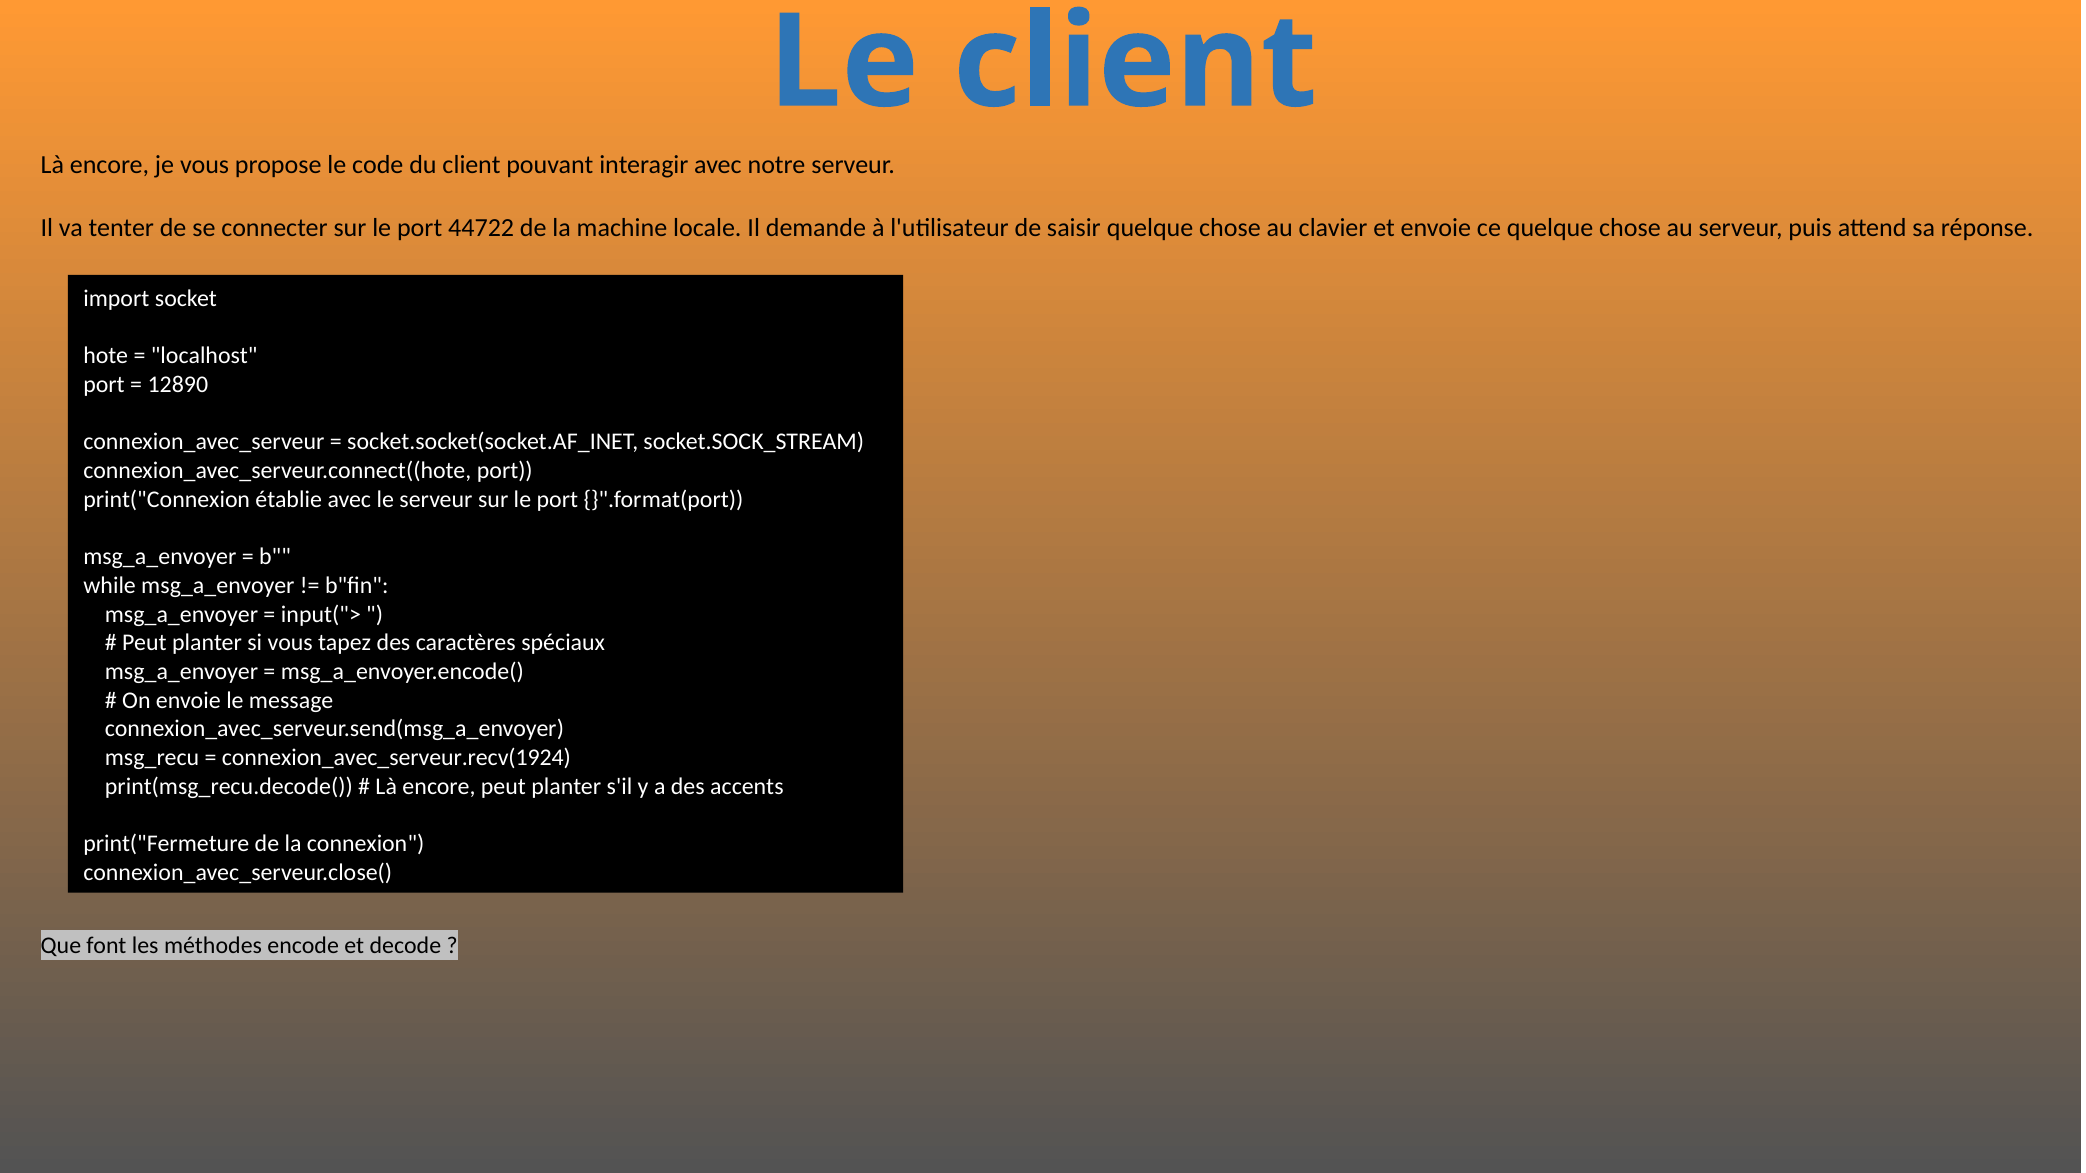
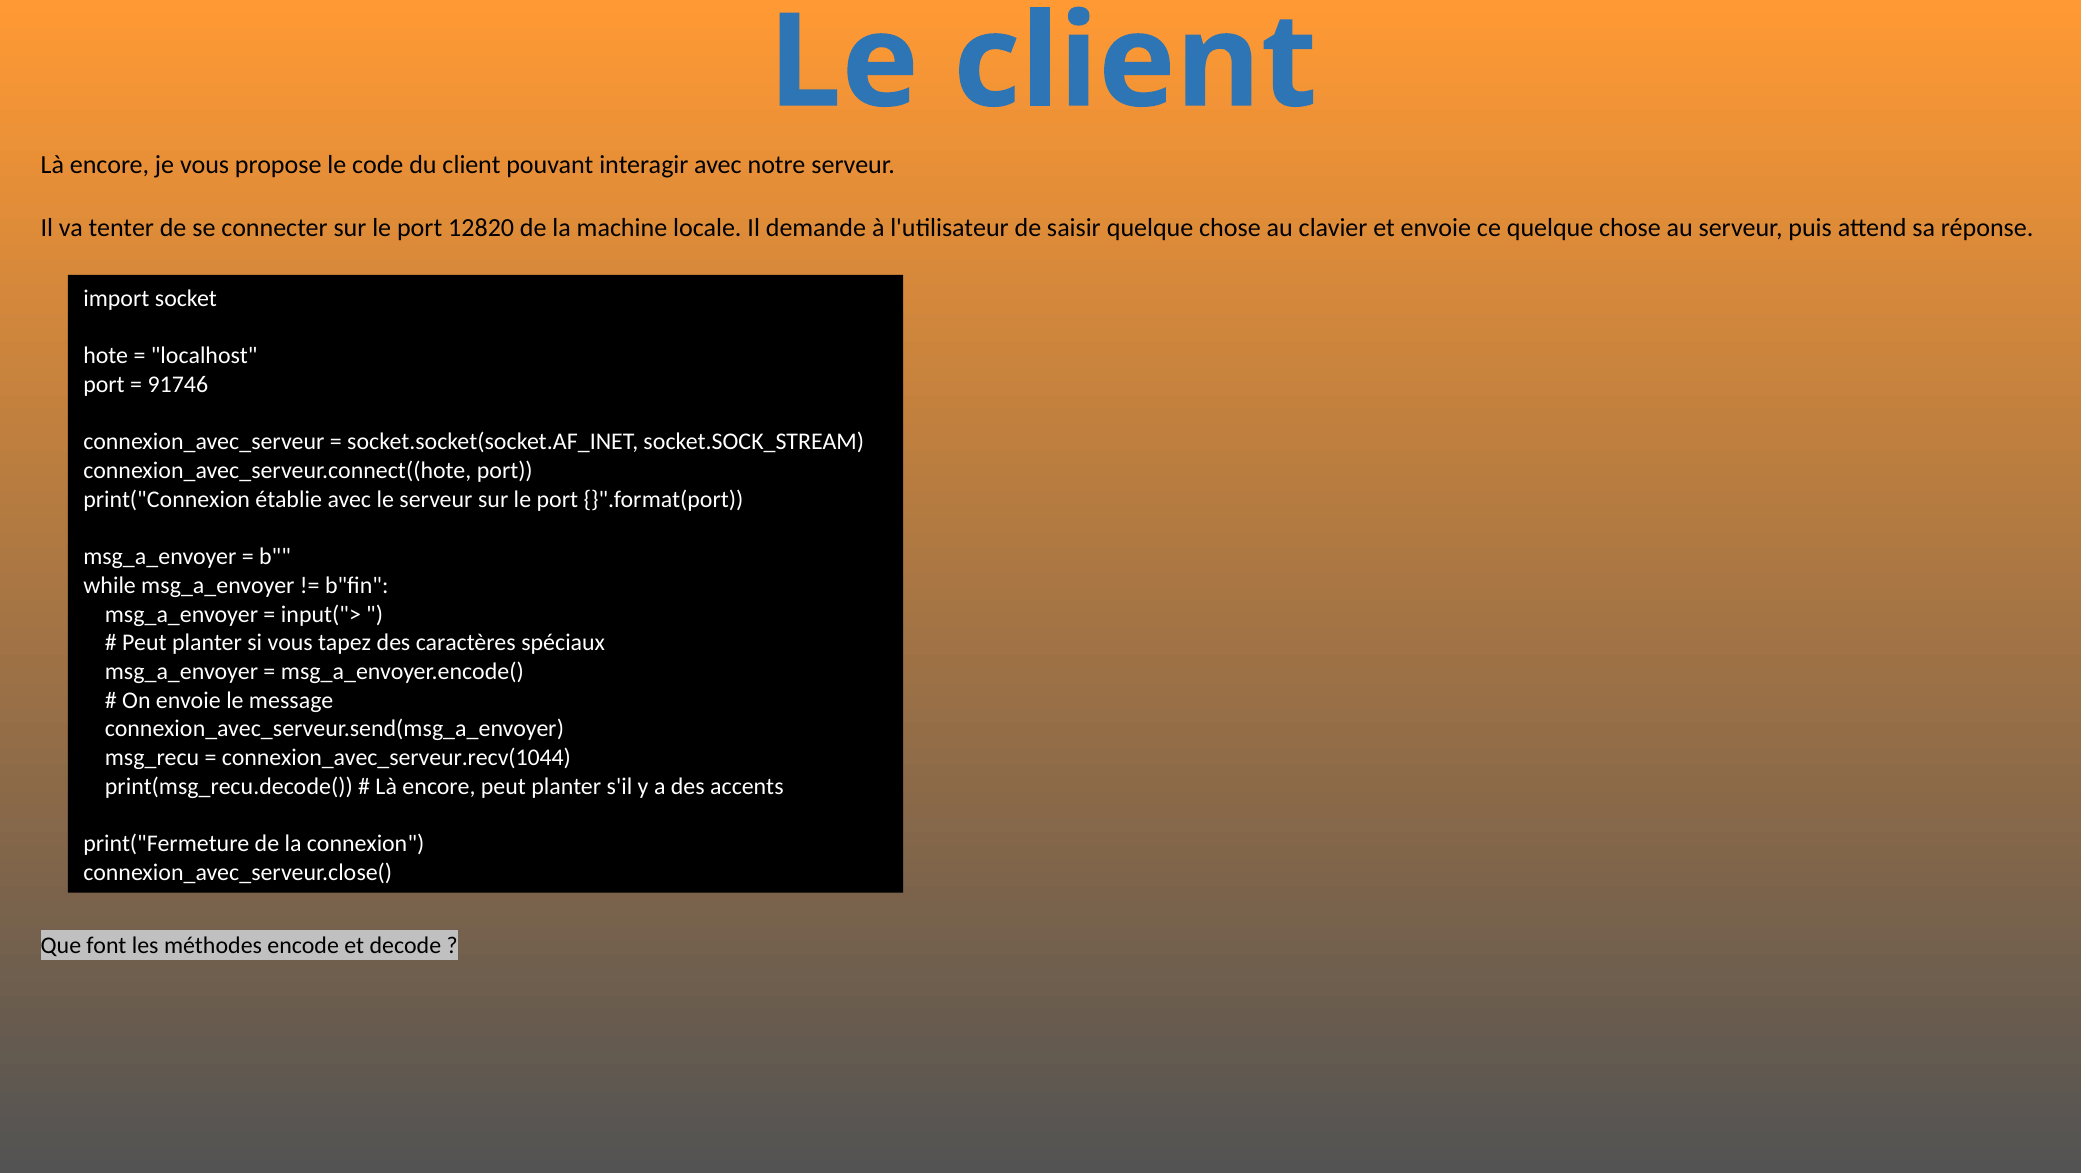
44722: 44722 -> 12820
12890: 12890 -> 91746
connexion_avec_serveur.recv(1924: connexion_avec_serveur.recv(1924 -> connexion_avec_serveur.recv(1044
